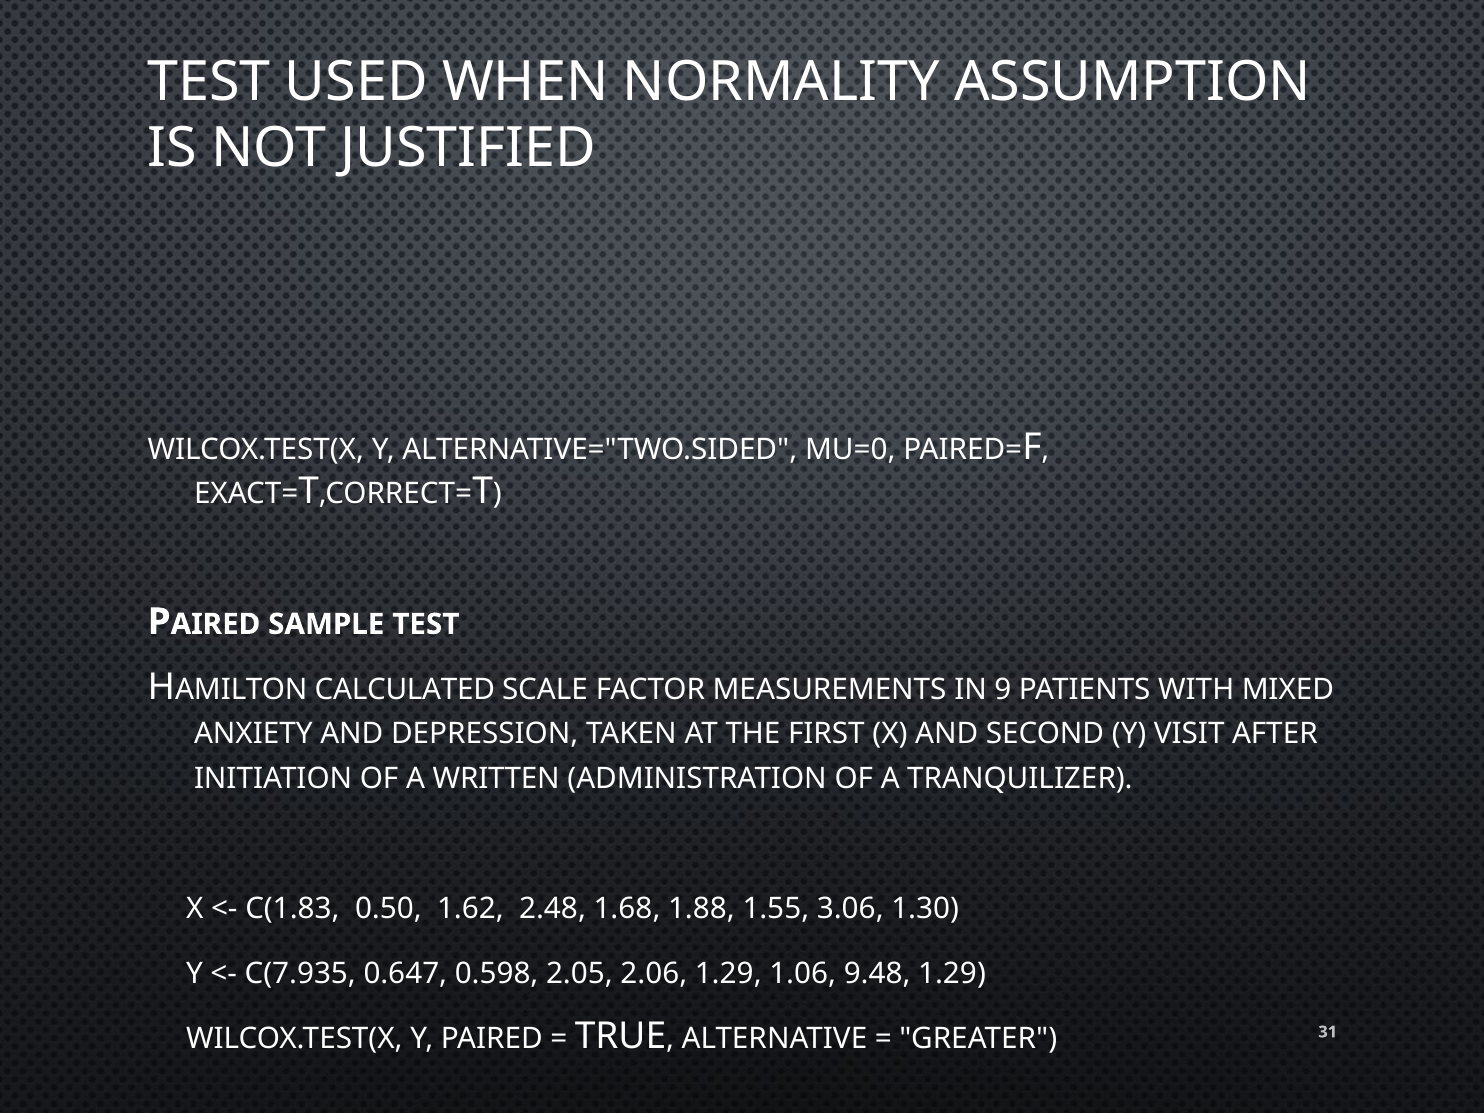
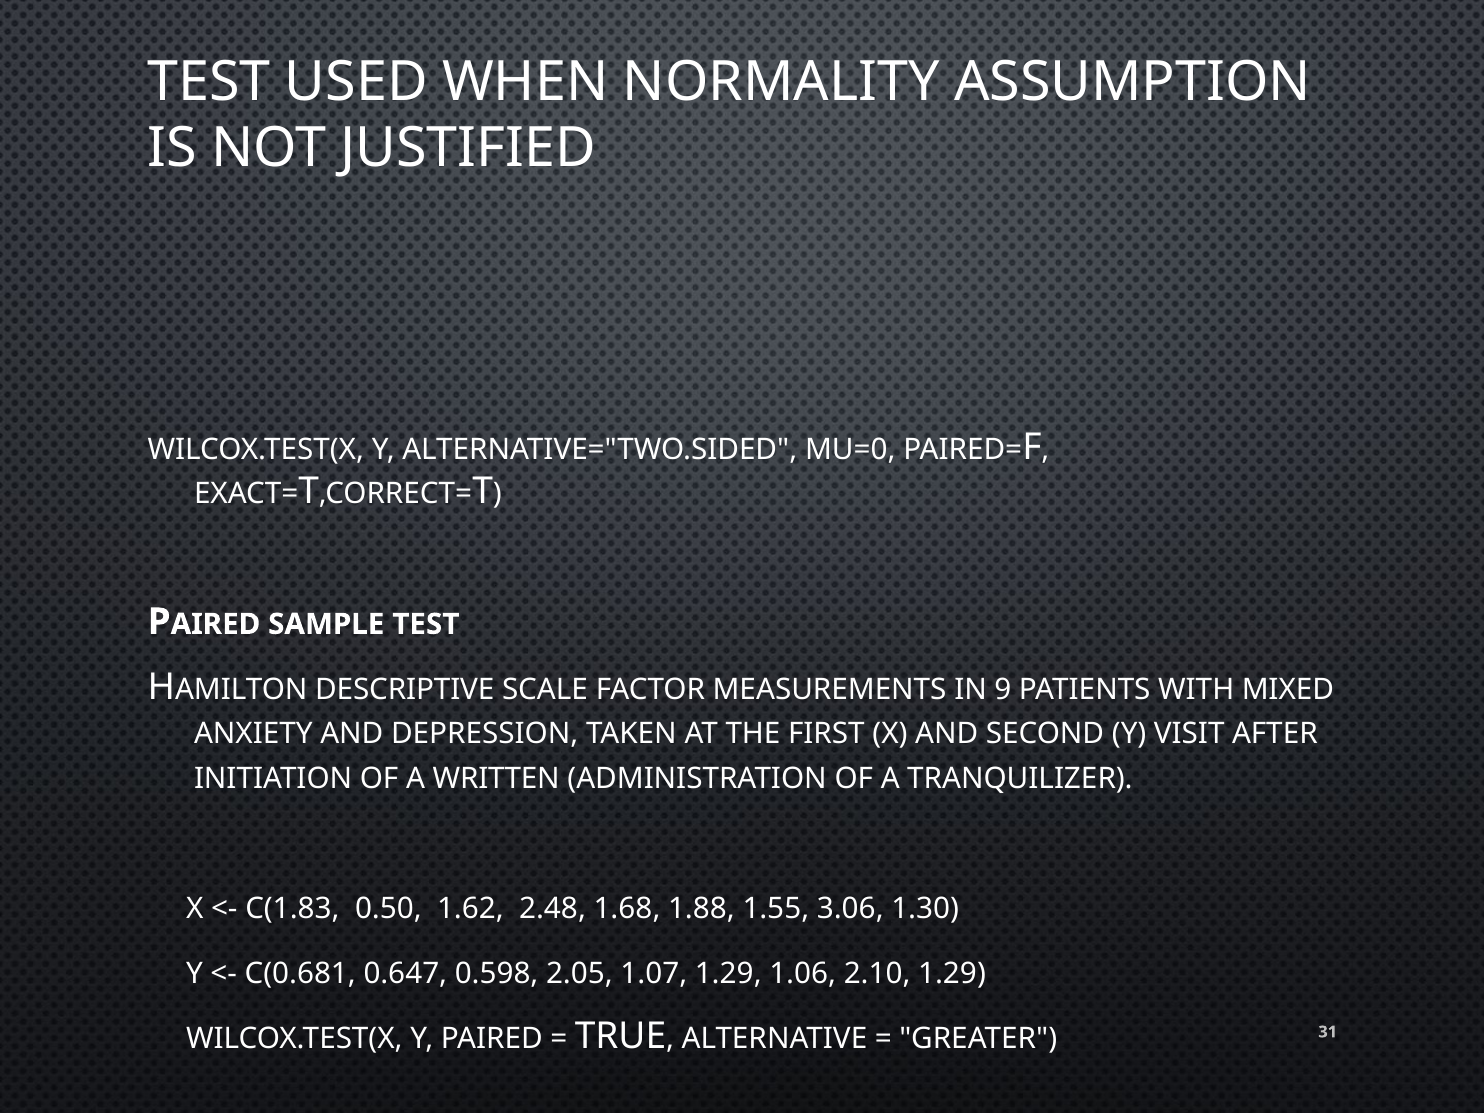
CALCULATED: CALCULATED -> DESCRIPTIVE
C(7.935: C(7.935 -> C(0.681
2.06: 2.06 -> 1.07
9.48: 9.48 -> 2.10
